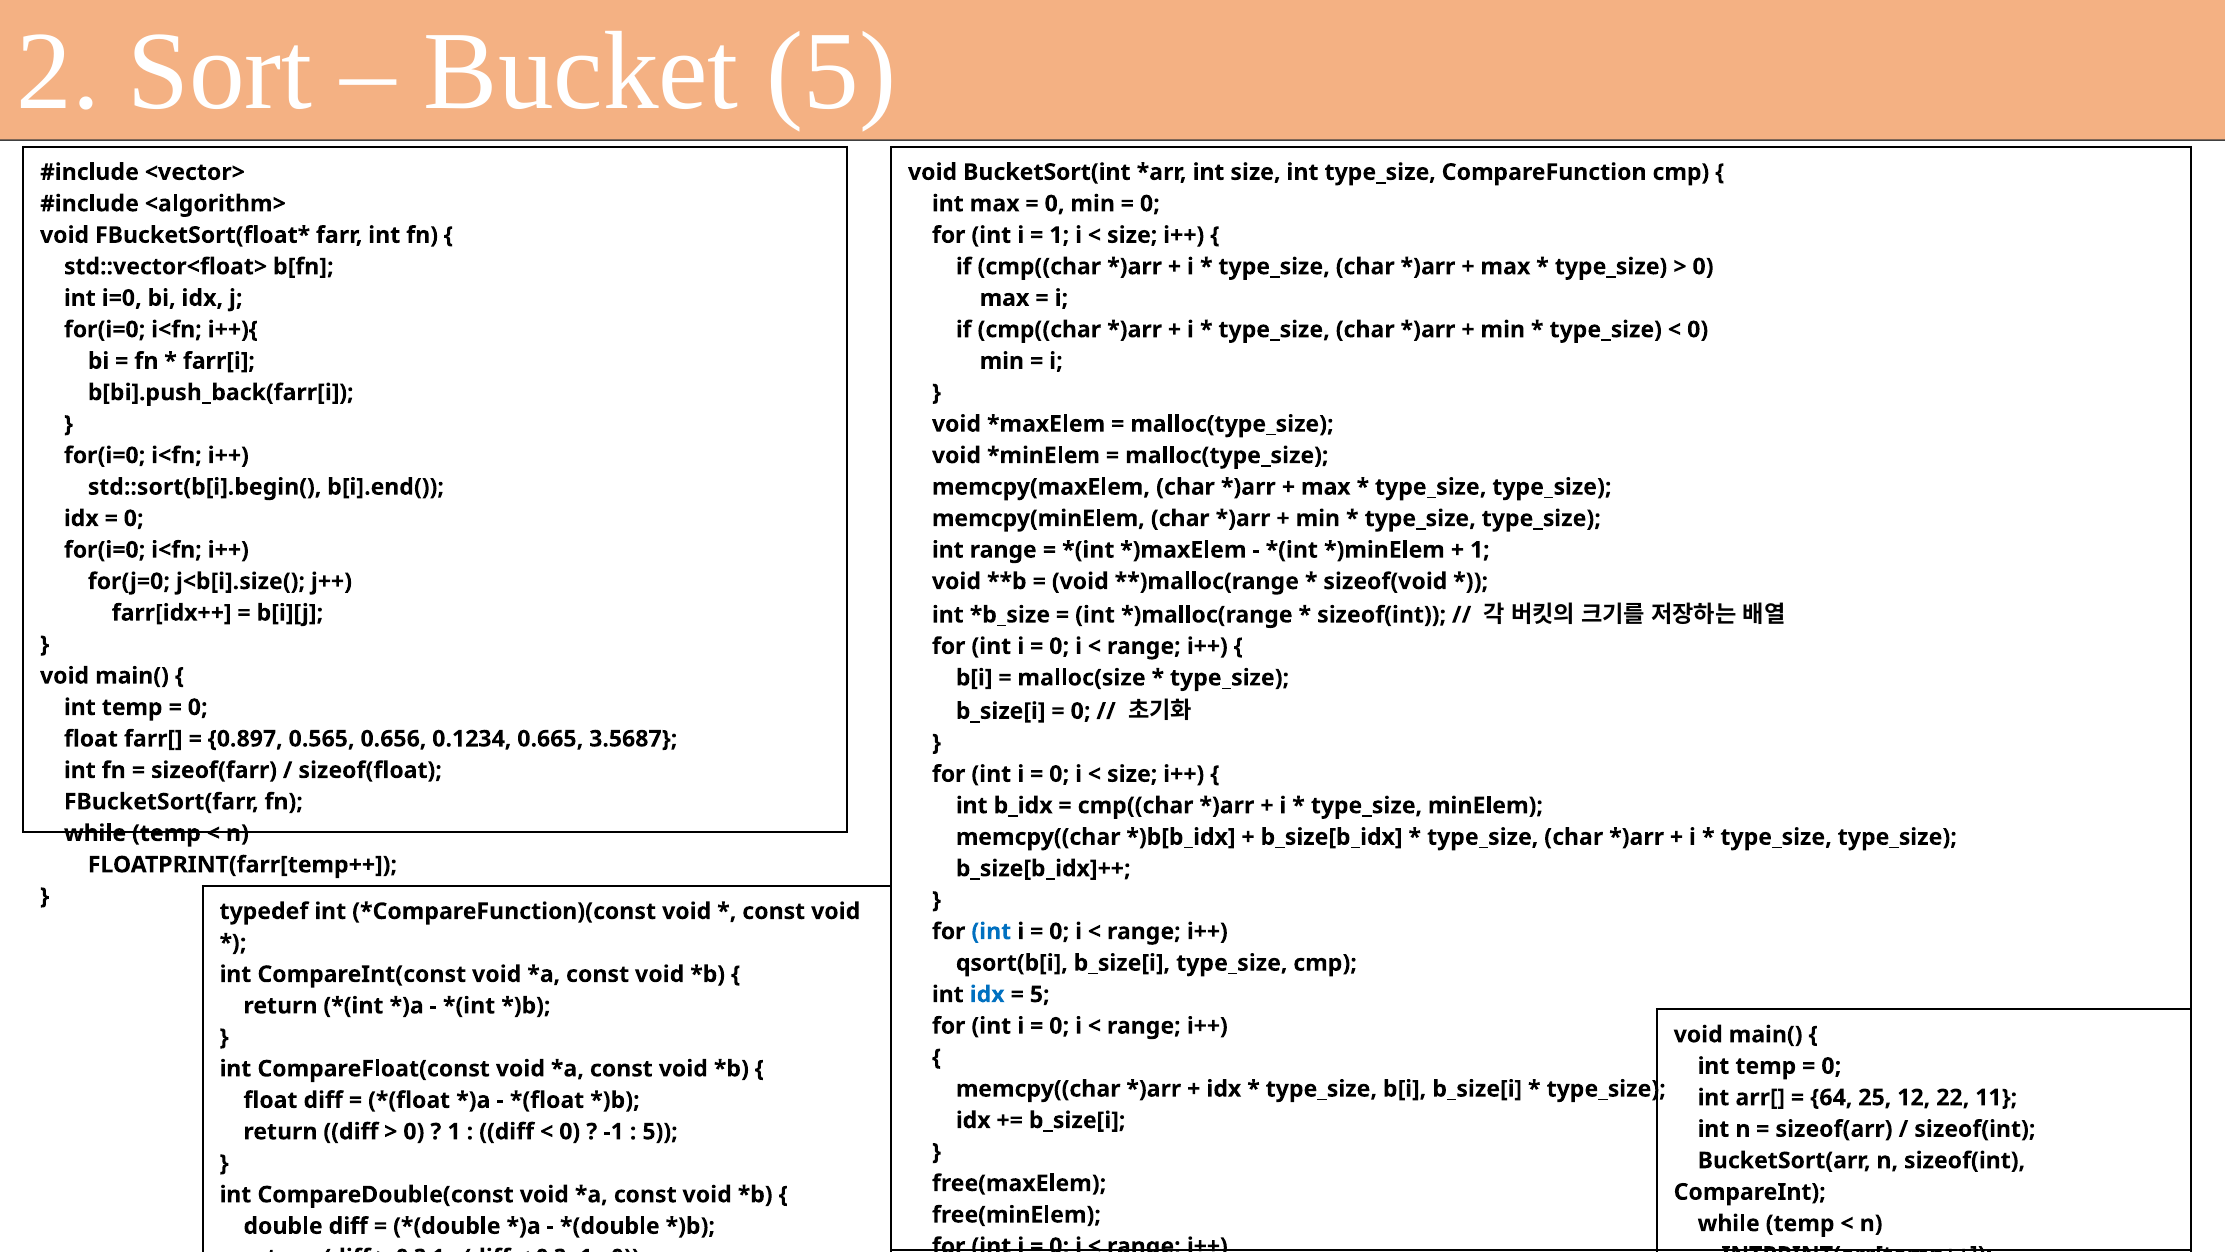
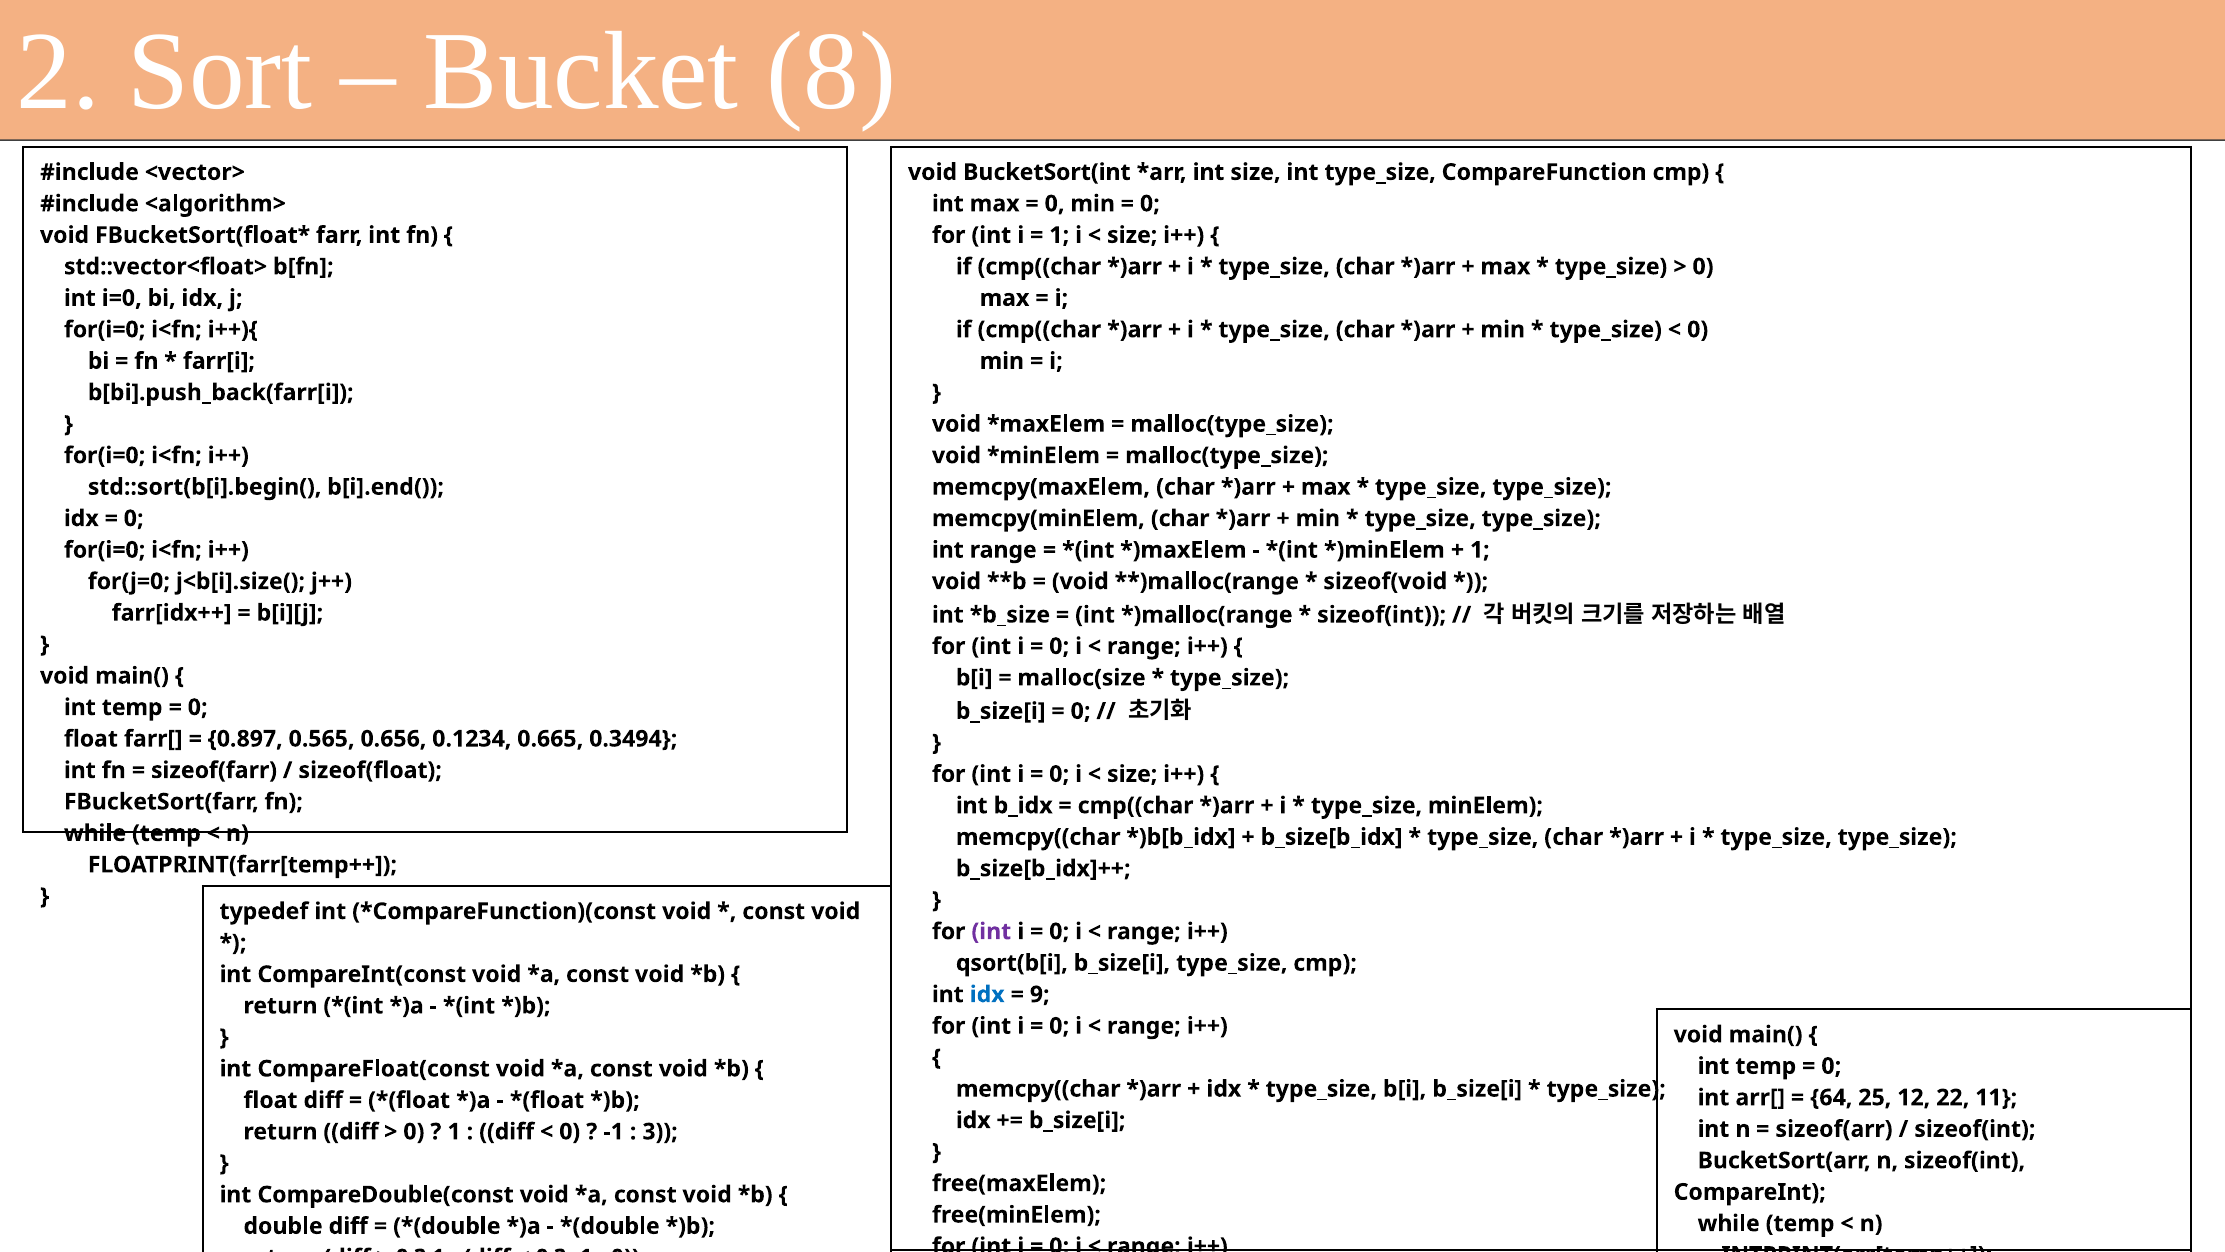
Bucket 5: 5 -> 8
3.5687: 3.5687 -> 0.3494
int at (991, 931) colour: blue -> purple
5 at (1040, 994): 5 -> 9
5 at (660, 1131): 5 -> 3
